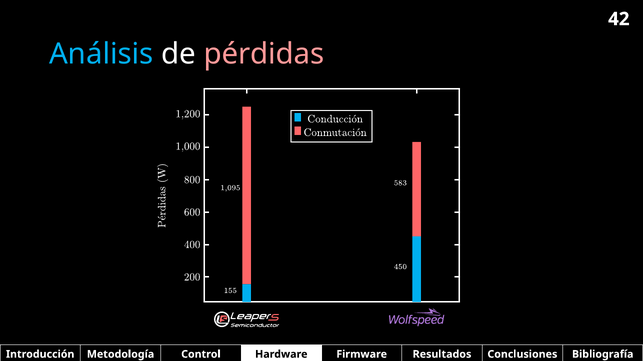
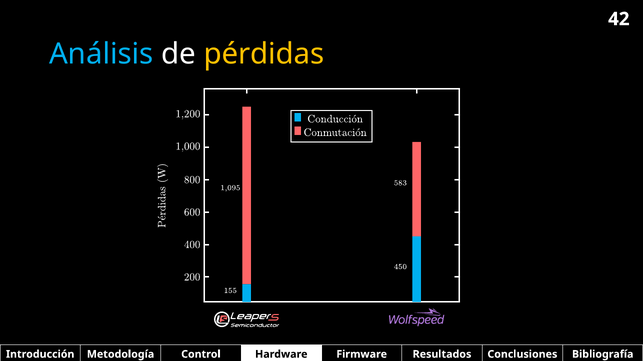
pérdidas colour: pink -> yellow
